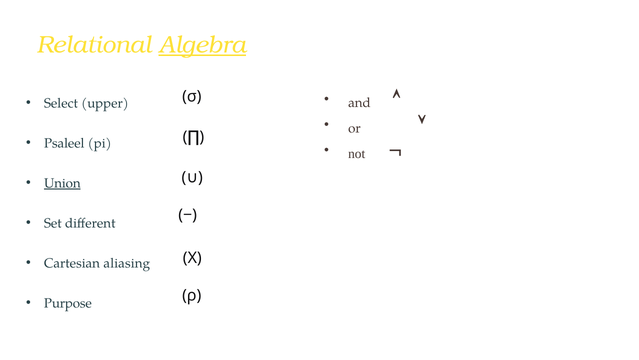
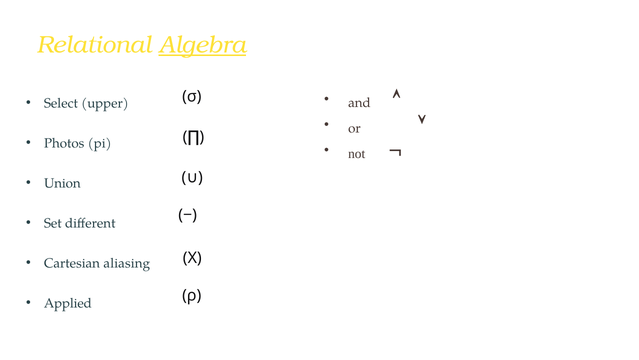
Psaleel: Psaleel -> Photos
Union underline: present -> none
Purpose: Purpose -> Applied
